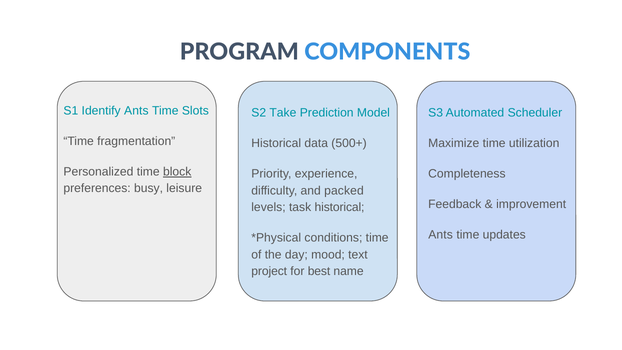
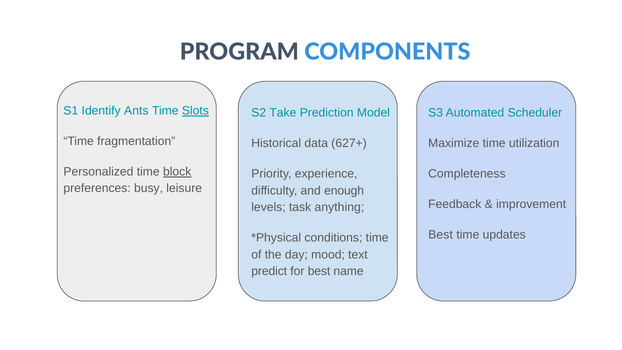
Slots underline: none -> present
500+: 500+ -> 627+
packed: packed -> enough
task historical: historical -> anything
Ants at (441, 235): Ants -> Best
project: project -> predict
